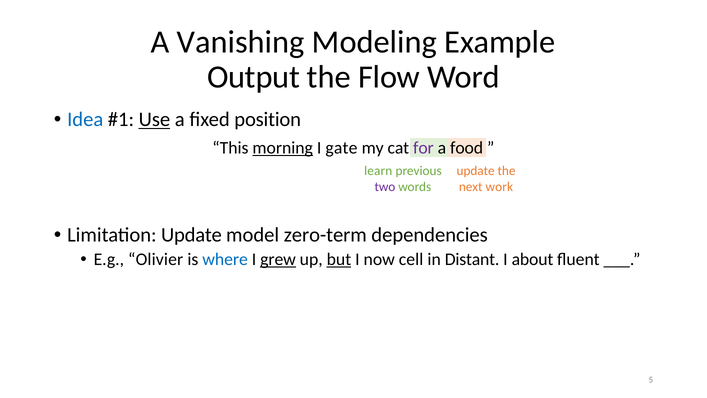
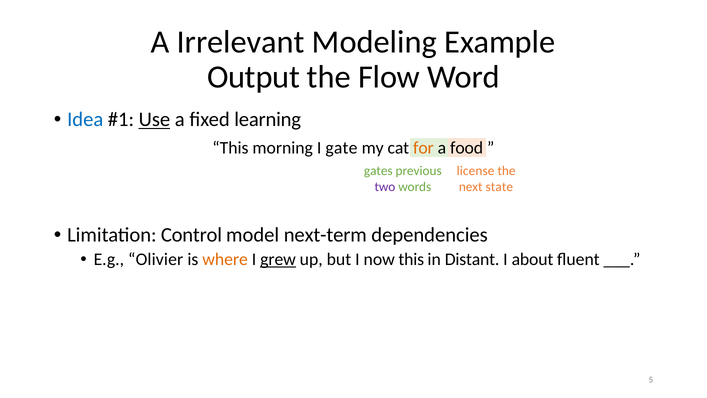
Vanishing: Vanishing -> Irrelevant
position: position -> learning
morning underline: present -> none
for colour: purple -> orange
learn: learn -> gates
update at (476, 171): update -> license
work: work -> state
Limitation Update: Update -> Control
zero-term: zero-term -> next-term
where colour: blue -> orange
but underline: present -> none
now cell: cell -> this
